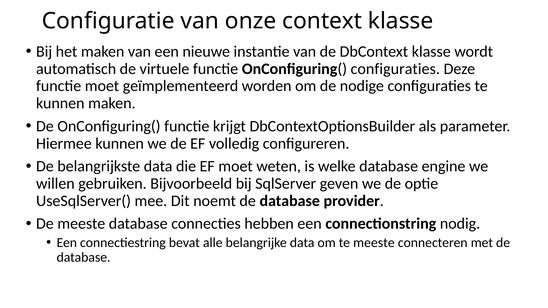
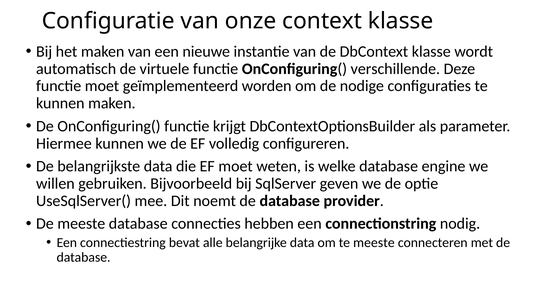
OnConfiguring( configuraties: configuraties -> verschillende
